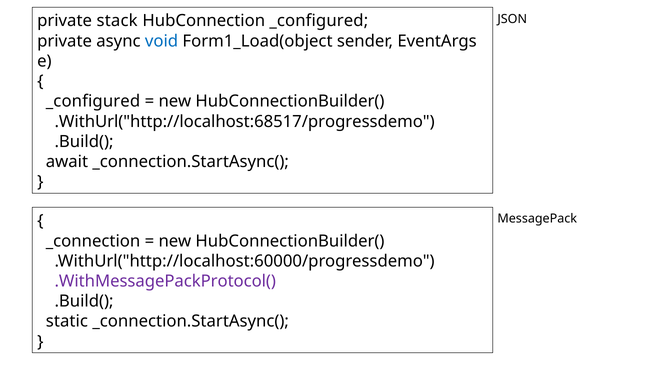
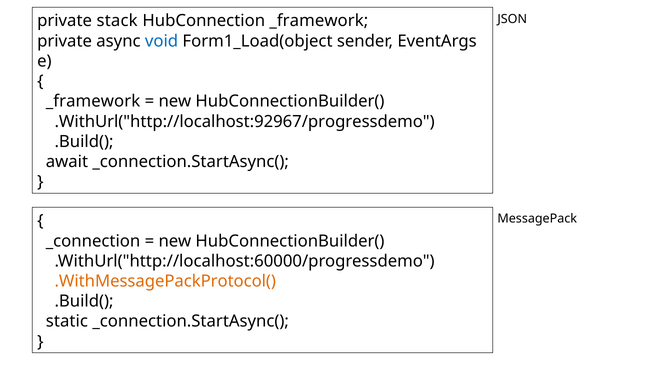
HubConnection _configured: _configured -> _framework
_configured at (93, 101): _configured -> _framework
.WithUrl("http://localhost:68517/progressdemo: .WithUrl("http://localhost:68517/progressdemo -> .WithUrl("http://localhost:92967/progressdemo
.WithMessagePackProtocol( colour: purple -> orange
